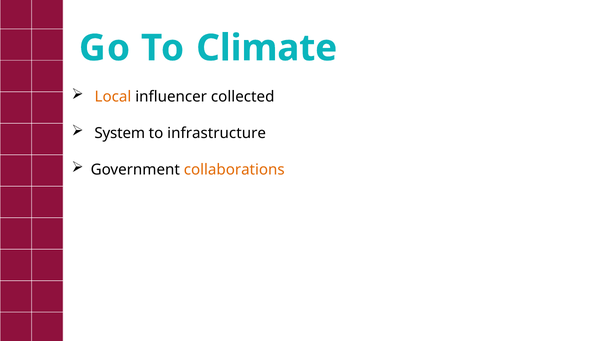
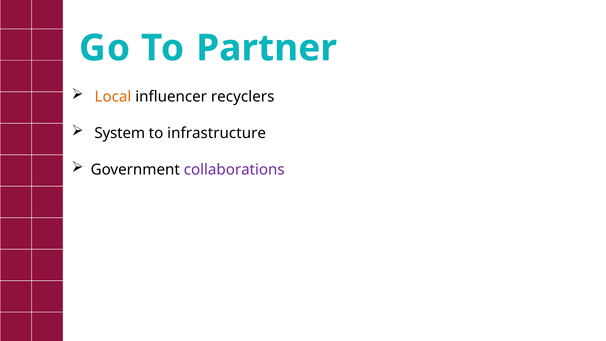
Climate: Climate -> Partner
collected: collected -> recyclers
collaborations colour: orange -> purple
